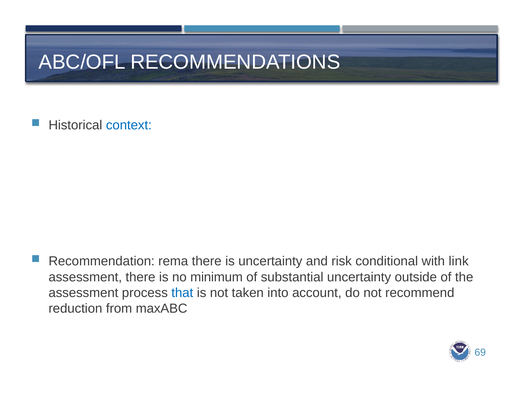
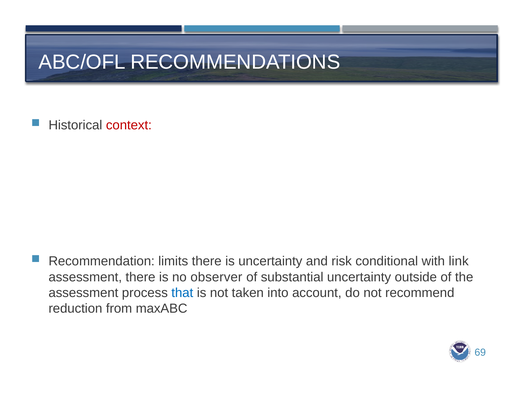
context colour: blue -> red
rema: rema -> limits
minimum: minimum -> observer
